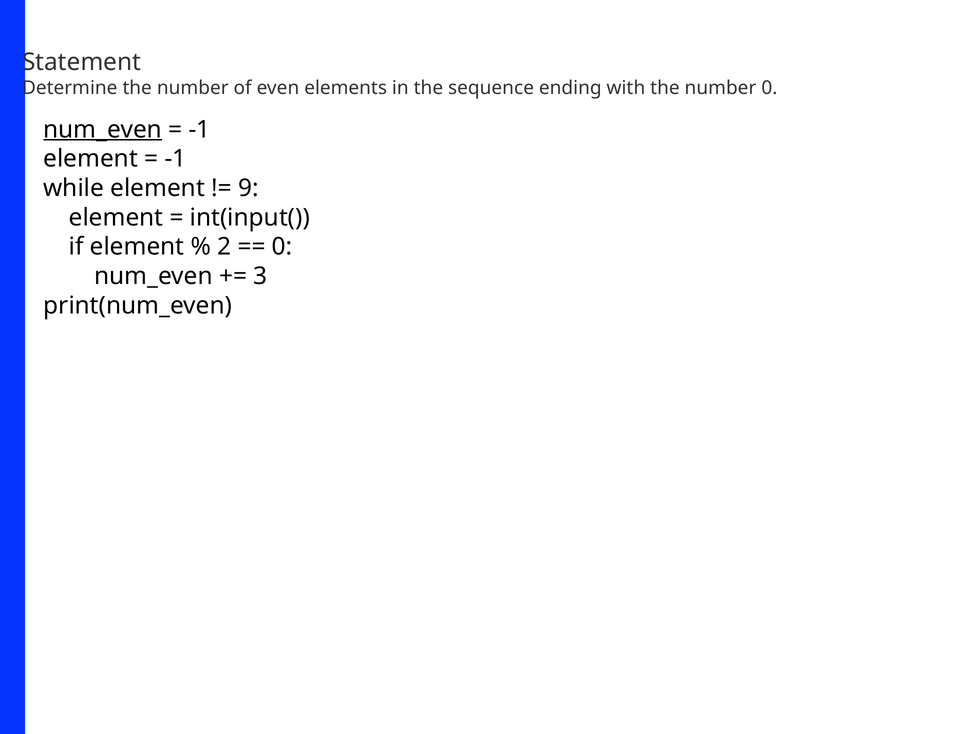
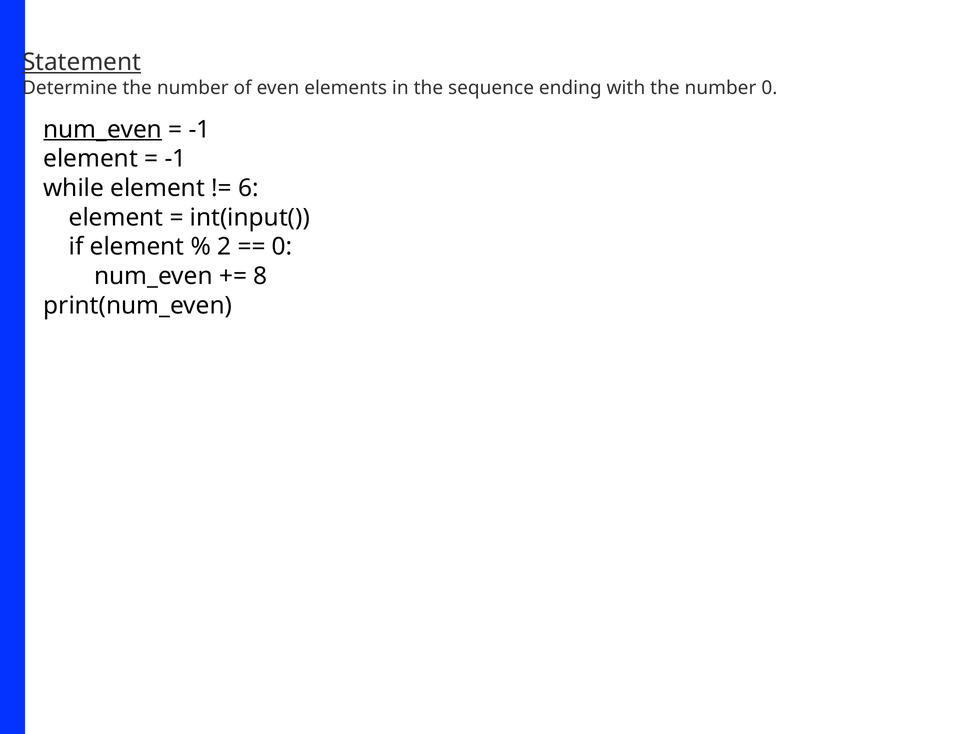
Statement underline: none -> present
9: 9 -> 6
3: 3 -> 8
